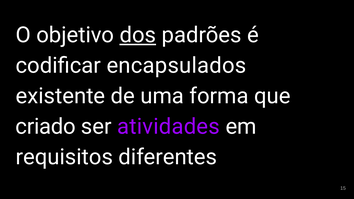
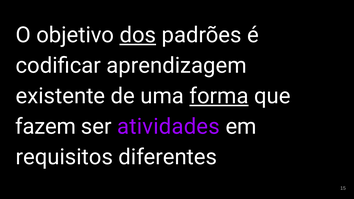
encapsulados: encapsulados -> aprendizagem
forma underline: none -> present
criado: criado -> fazem
